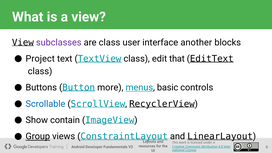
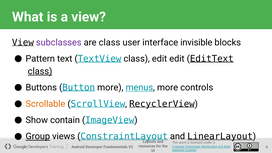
another: another -> invisible
Project: Project -> Pattern
edit that: that -> edit
class at (40, 71) underline: none -> present
menus basic: basic -> more
Scrollable colour: blue -> orange
